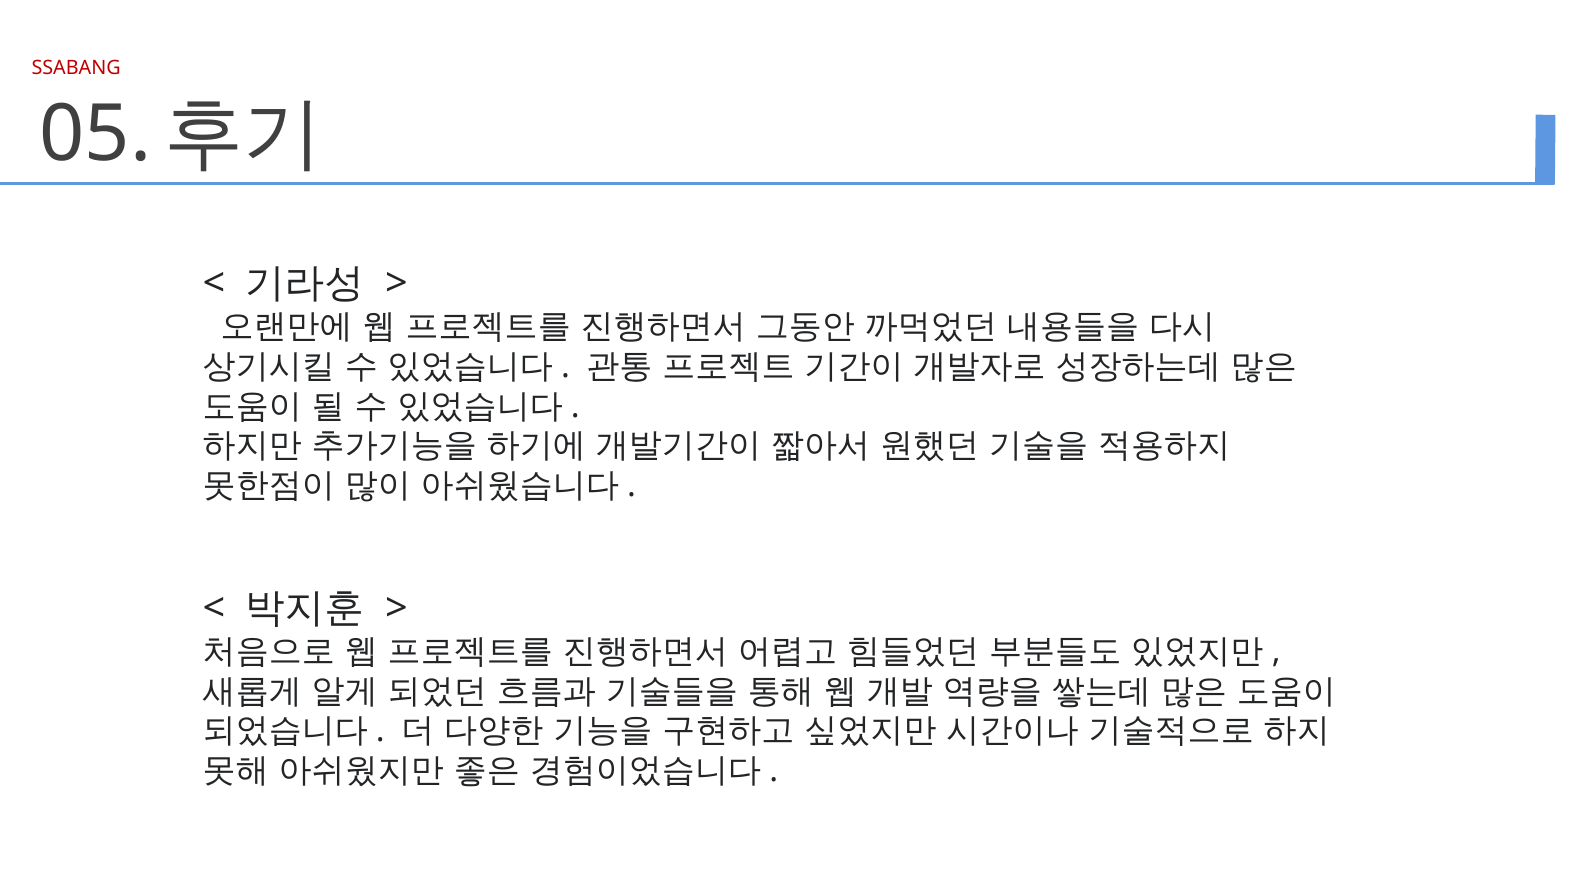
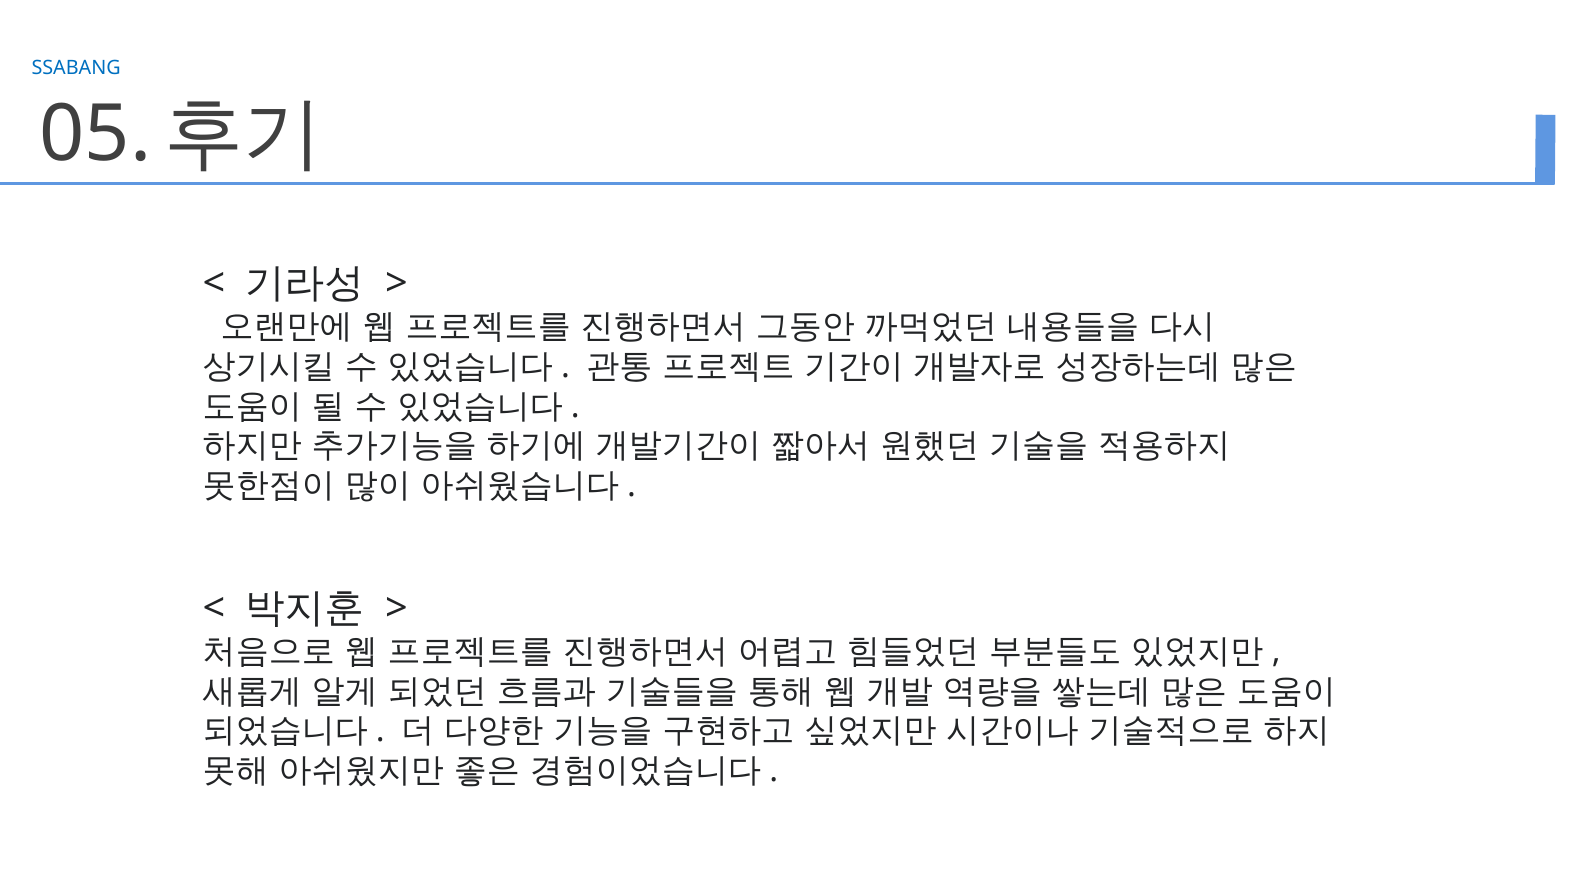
SSABANG colour: red -> blue
